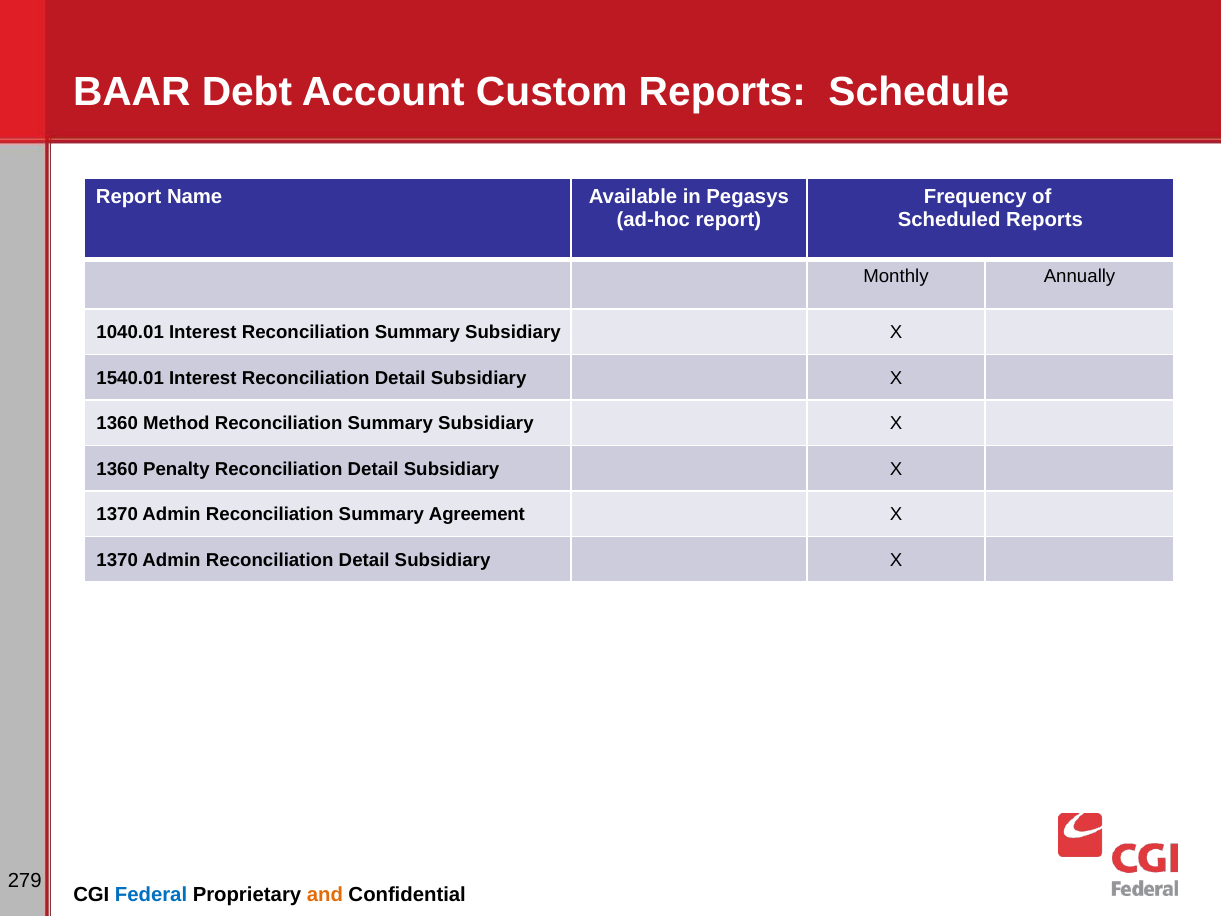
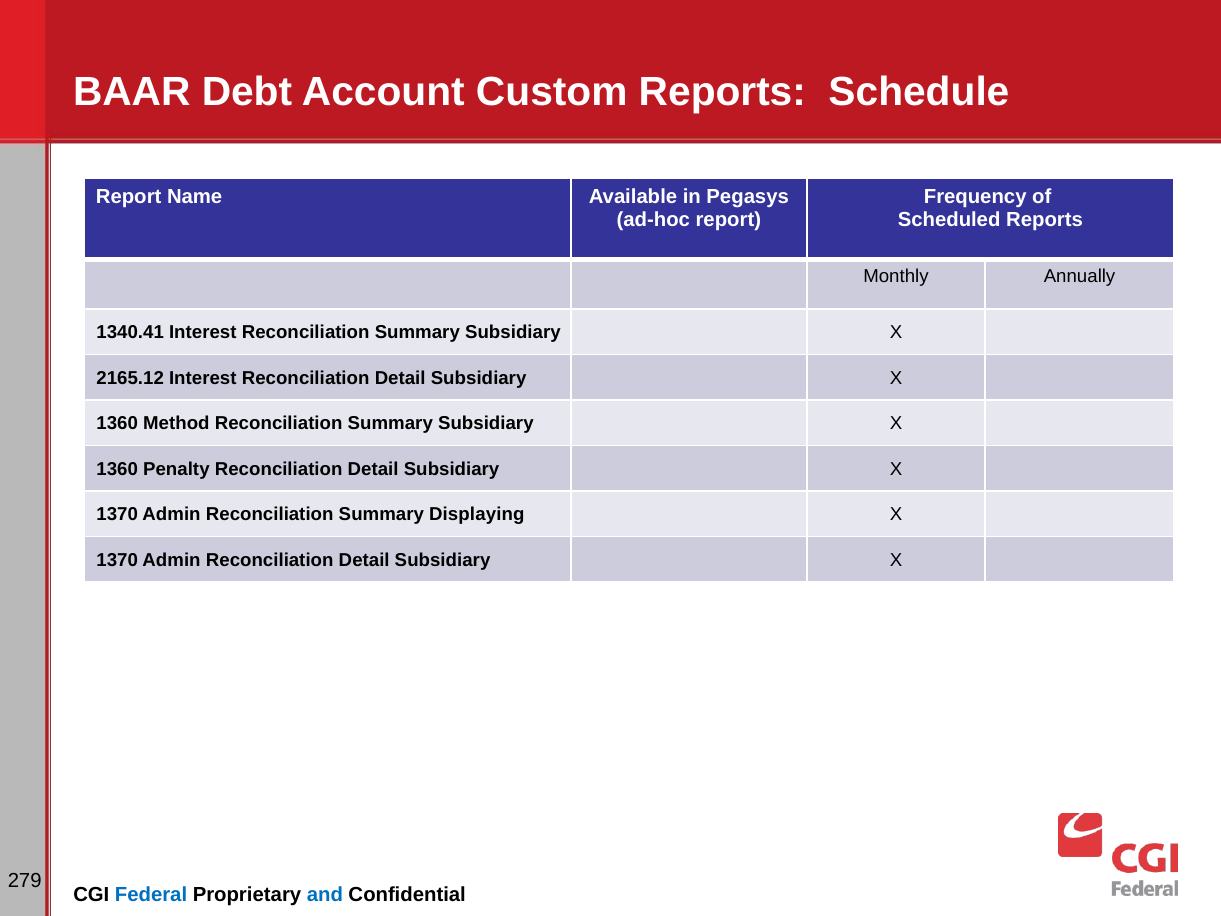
1040.01: 1040.01 -> 1340.41
1540.01: 1540.01 -> 2165.12
Agreement: Agreement -> Displaying
and colour: orange -> blue
